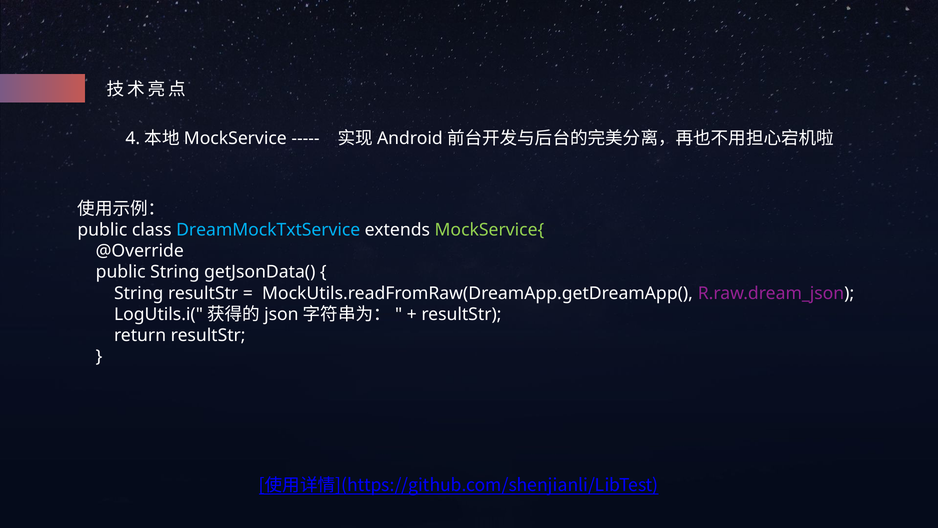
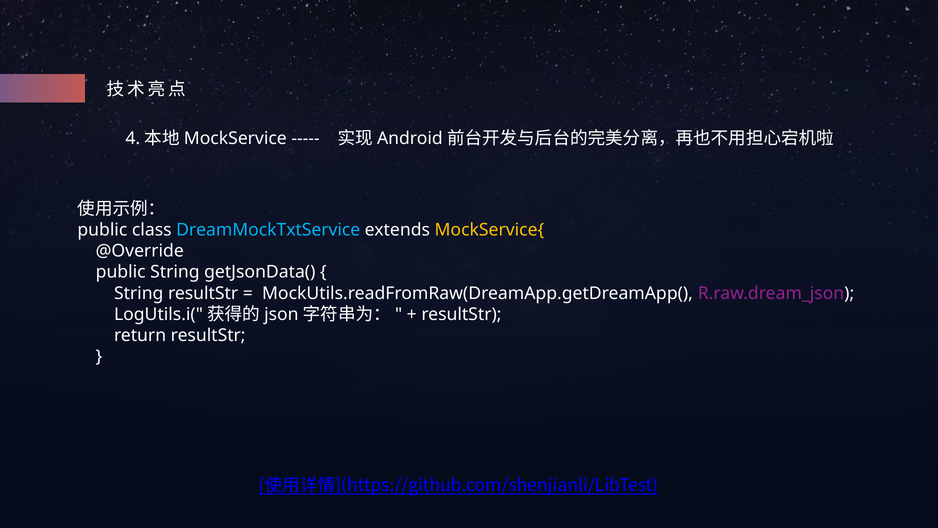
MockService{ colour: light green -> yellow
